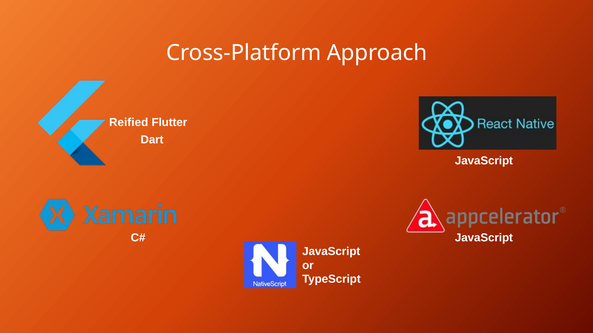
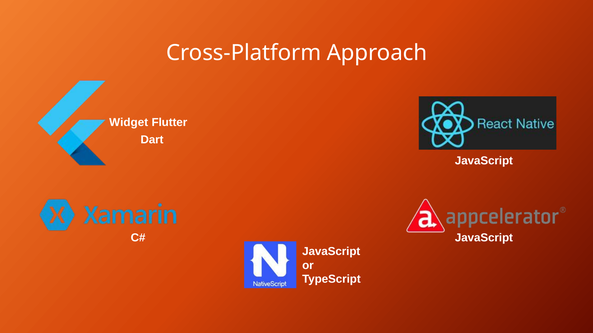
Reified: Reified -> Widget
